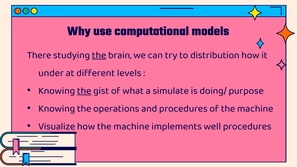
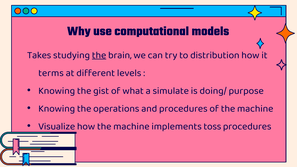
There: There -> Takes
under: under -> terms
the at (84, 91) underline: present -> none
well: well -> toss
